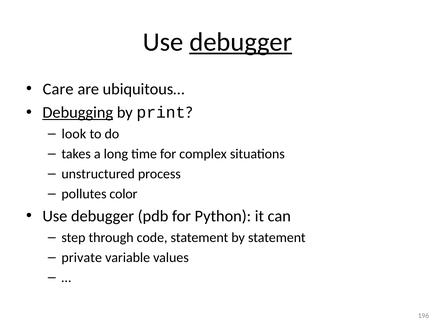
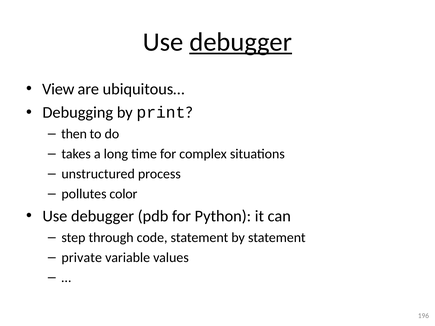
Care: Care -> View
Debugging underline: present -> none
look: look -> then
